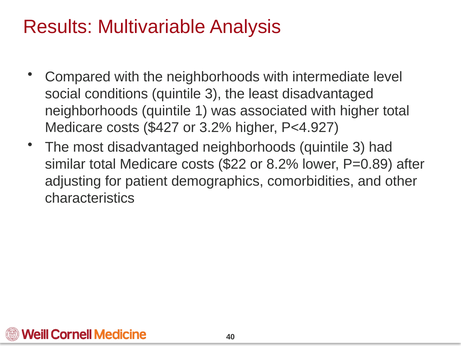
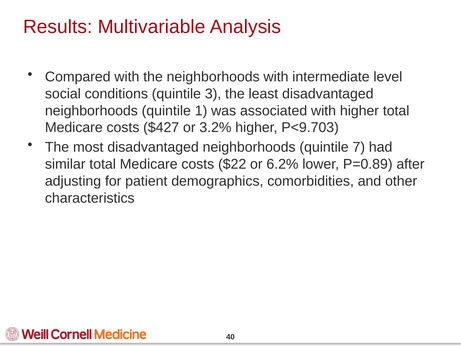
P<4.927: P<4.927 -> P<9.703
neighborhoods quintile 3: 3 -> 7
8.2%: 8.2% -> 6.2%
